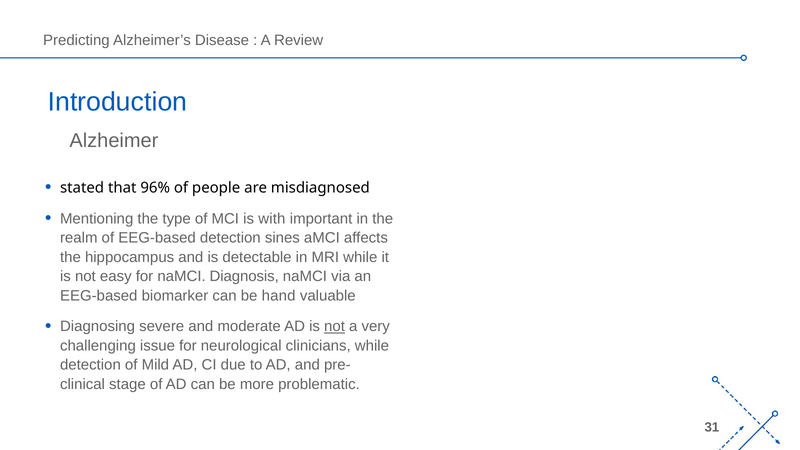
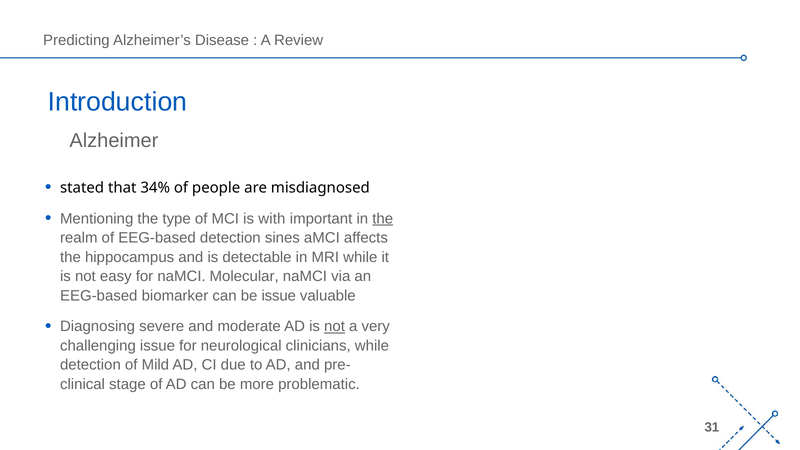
96%: 96% -> 34%
the at (383, 219) underline: none -> present
Diagnosis: Diagnosis -> Molecular
be hand: hand -> issue
